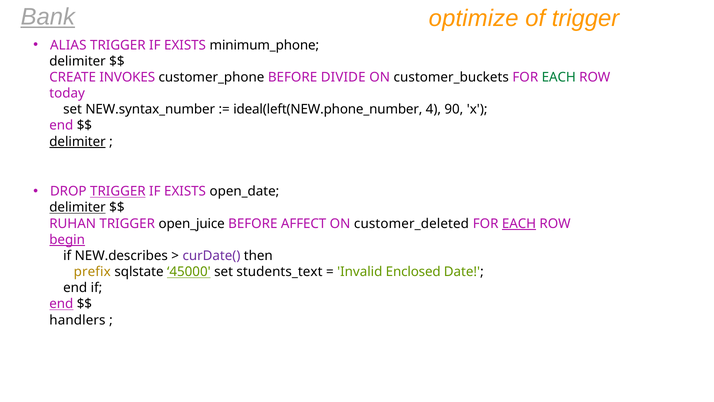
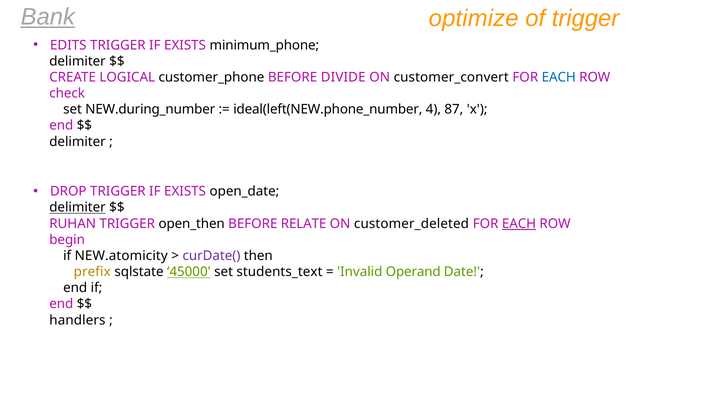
ALIAS: ALIAS -> EDITS
INVOKES: INVOKES -> LOGICAL
customer_buckets: customer_buckets -> customer_convert
EACH at (559, 77) colour: green -> blue
today: today -> check
NEW.syntax_number: NEW.syntax_number -> NEW.during_number
90: 90 -> 87
delimiter at (78, 141) underline: present -> none
TRIGGER at (118, 191) underline: present -> none
open_juice: open_juice -> open_then
AFFECT: AFFECT -> RELATE
begin underline: present -> none
NEW.describes: NEW.describes -> NEW.atomicity
Enclosed: Enclosed -> Operand
end at (61, 304) underline: present -> none
